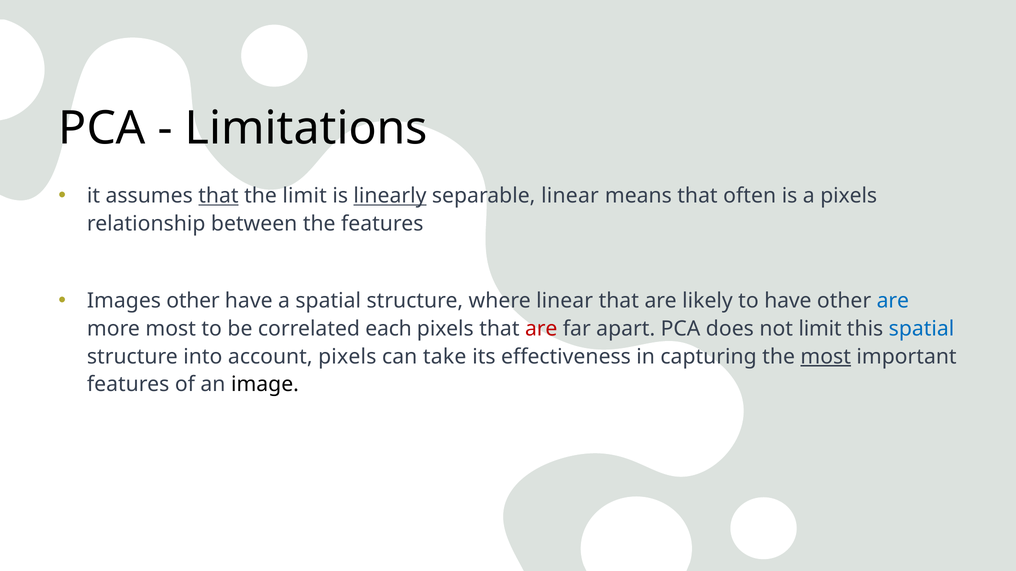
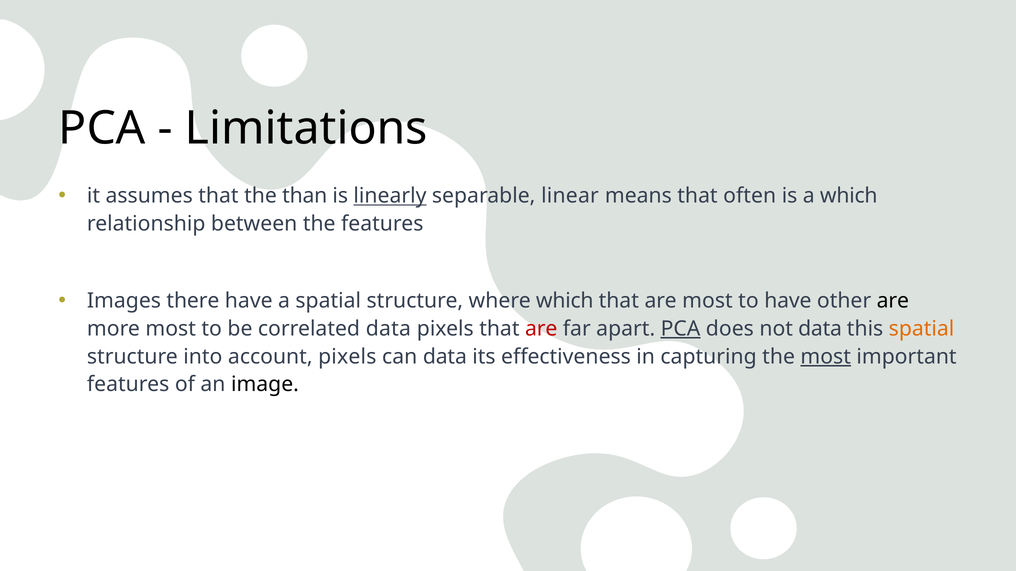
that at (218, 196) underline: present -> none
the limit: limit -> than
a pixels: pixels -> which
Images other: other -> there
where linear: linear -> which
are likely: likely -> most
are at (893, 301) colour: blue -> black
correlated each: each -> data
PCA at (681, 329) underline: none -> present
not limit: limit -> data
spatial at (922, 329) colour: blue -> orange
can take: take -> data
